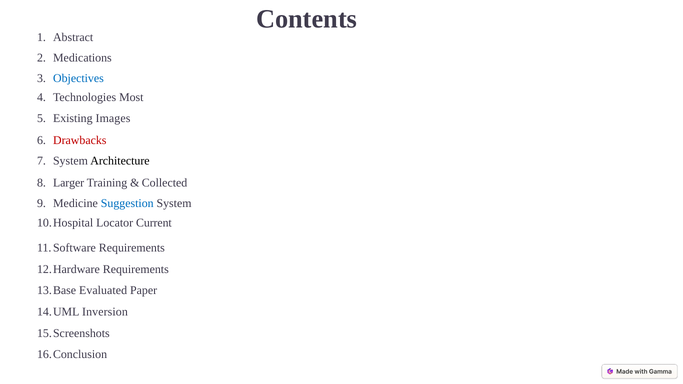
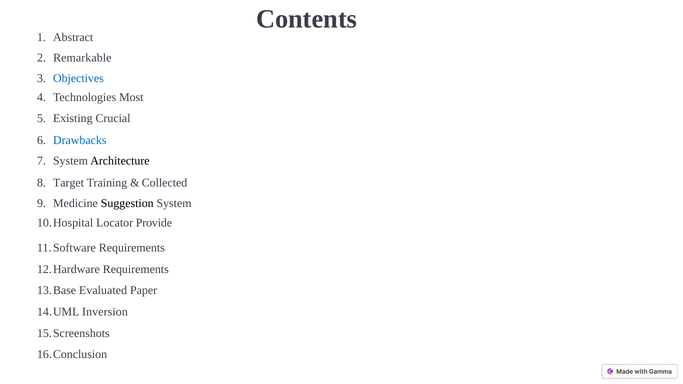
Medications: Medications -> Remarkable
Images: Images -> Crucial
Drawbacks colour: red -> blue
Larger: Larger -> Target
Suggestion colour: blue -> black
Current: Current -> Provide
